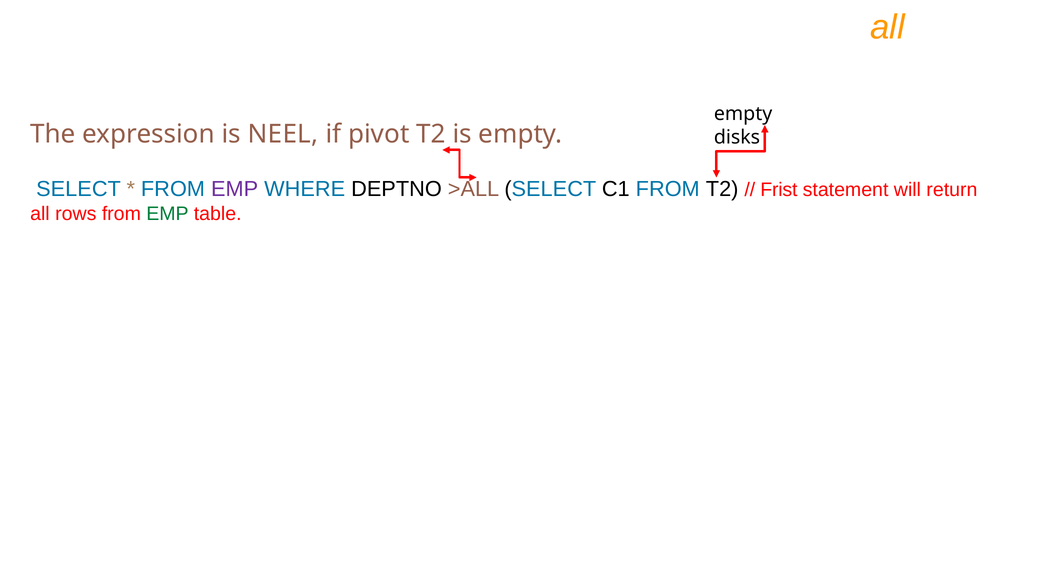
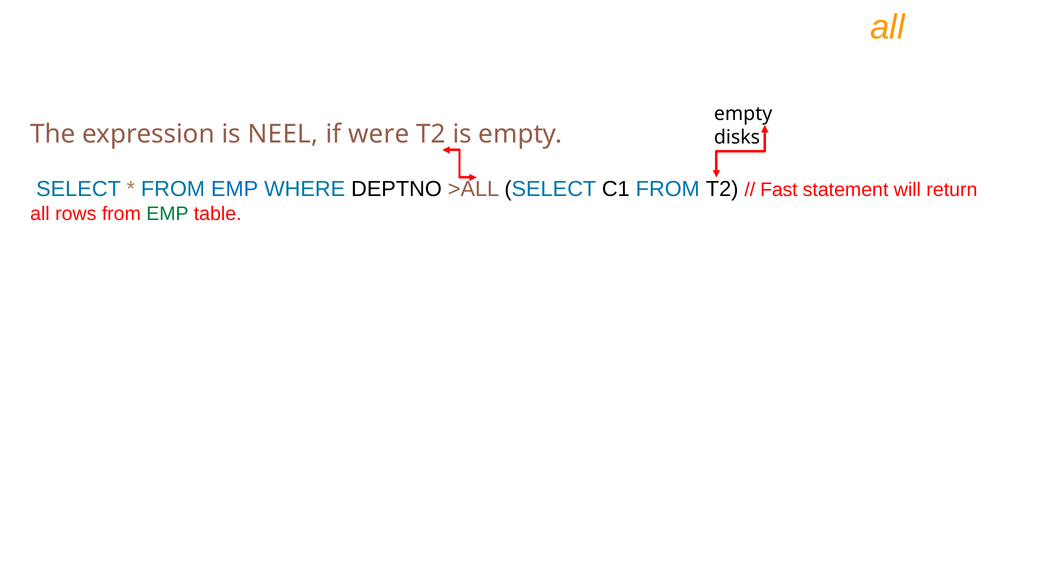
pivot: pivot -> were
EMP at (235, 189) colour: purple -> blue
Frist: Frist -> Fast
